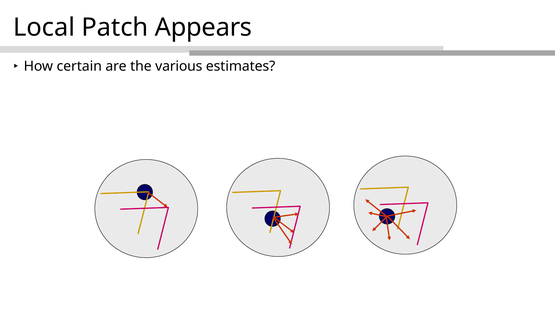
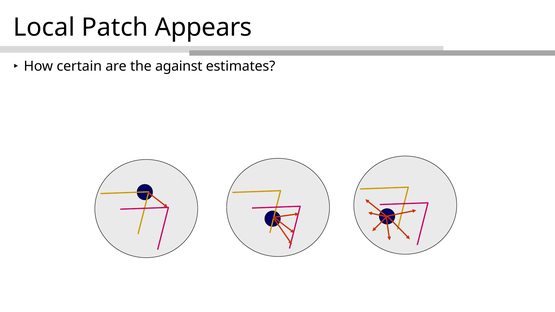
various: various -> against
